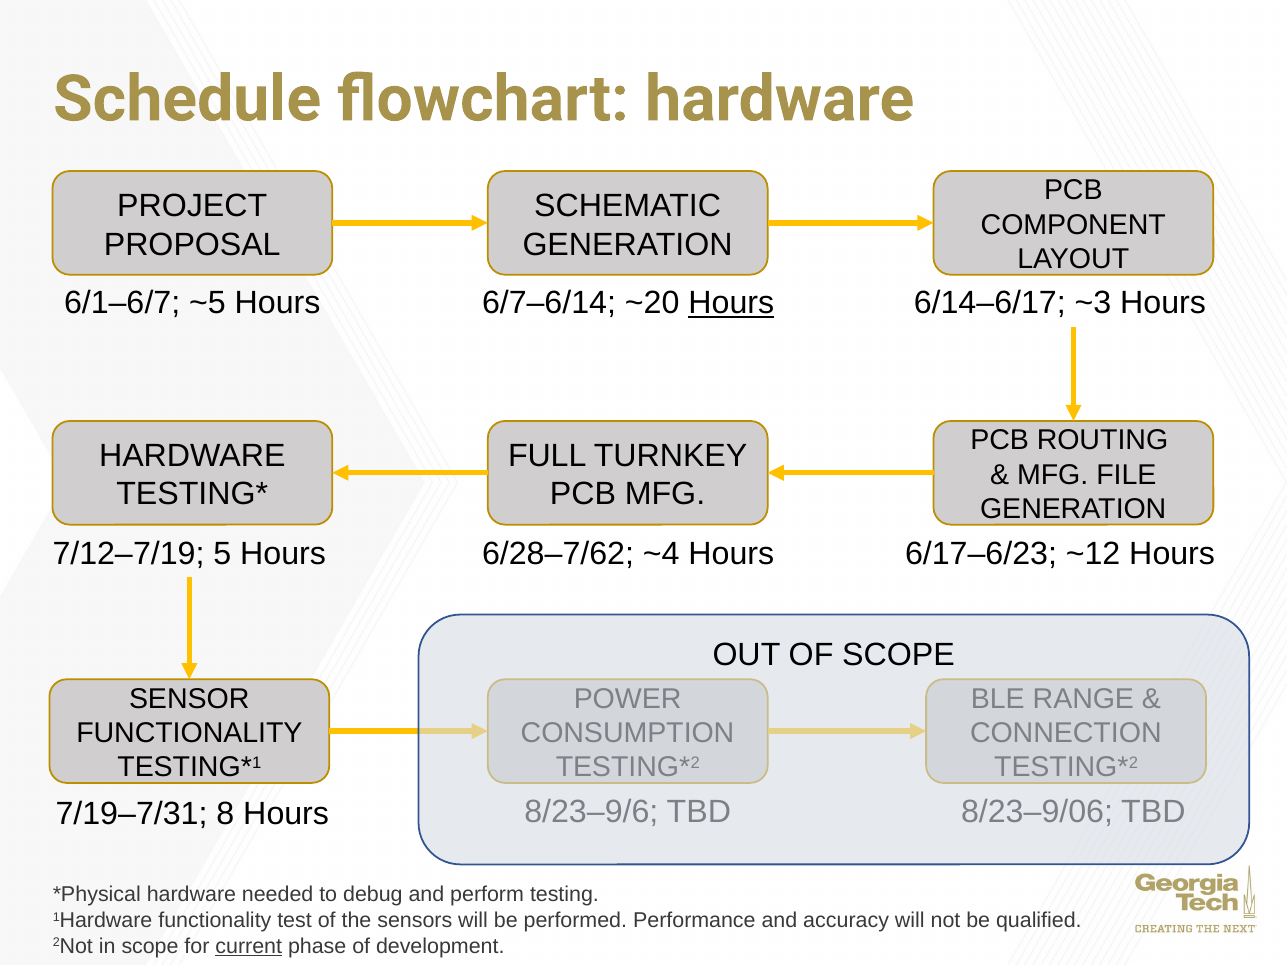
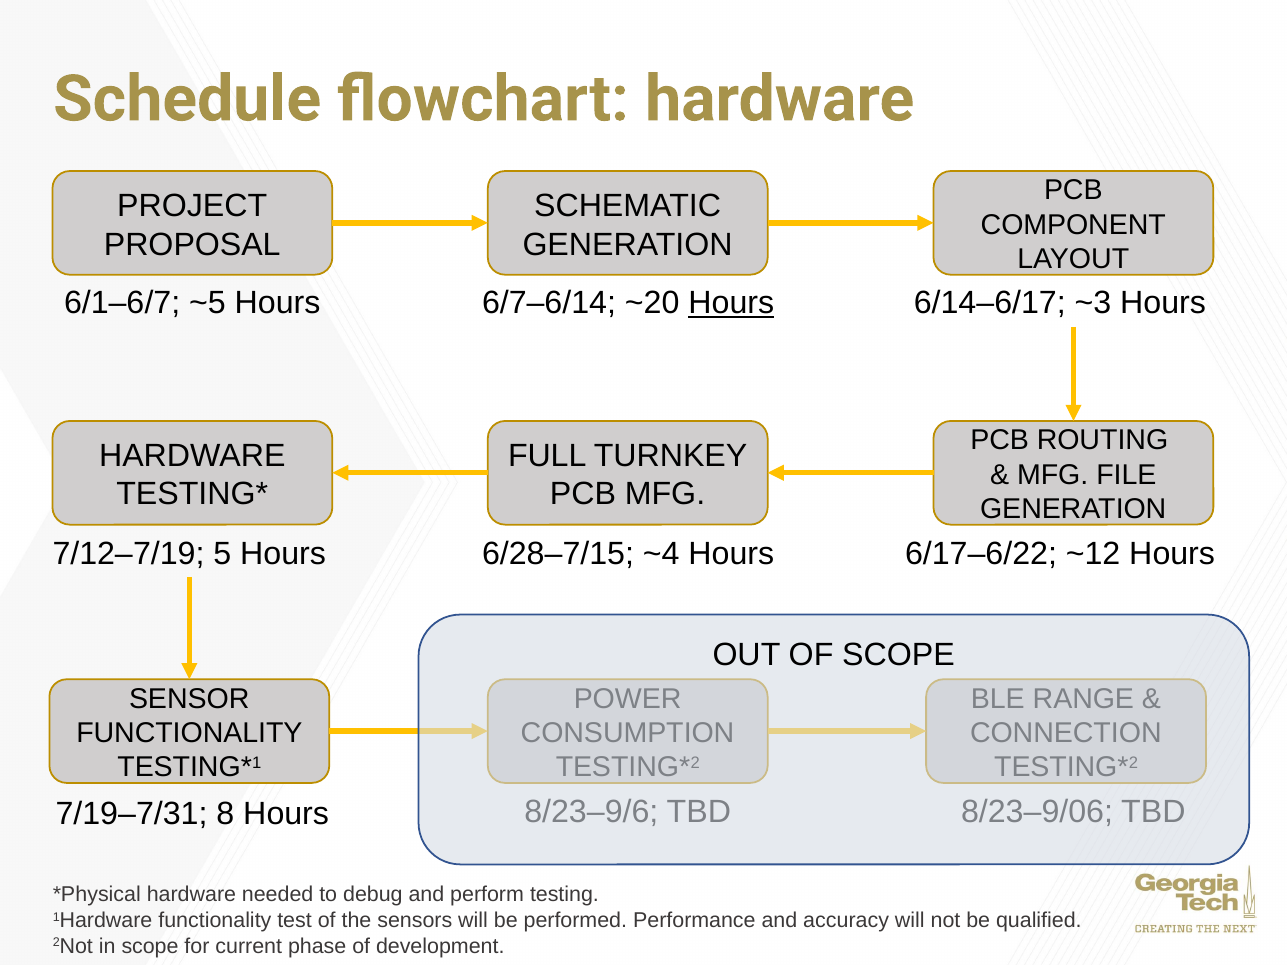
6/28–7/62: 6/28–7/62 -> 6/28–7/15
6/17–6/23: 6/17–6/23 -> 6/17–6/22
current underline: present -> none
